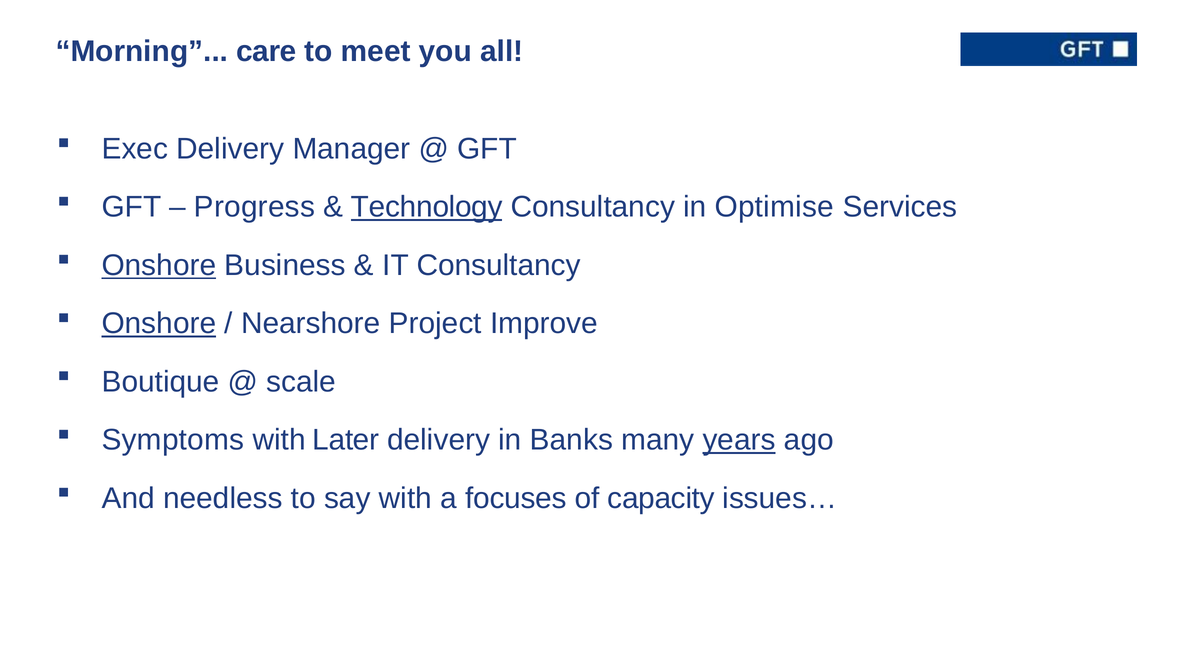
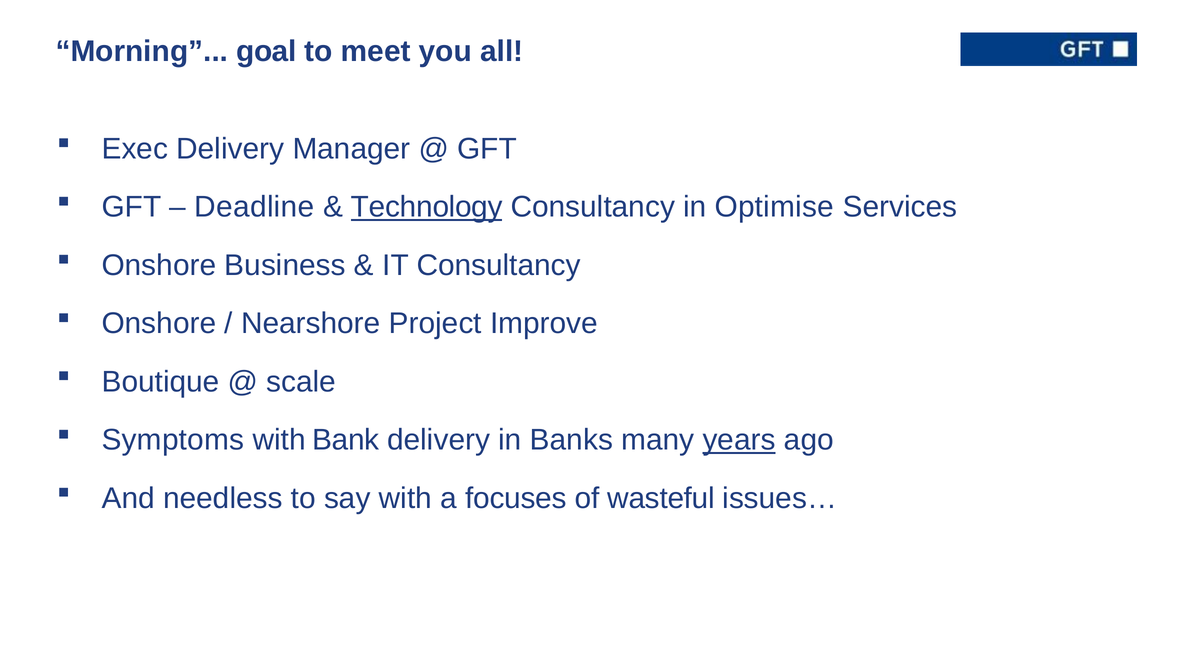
care: care -> goal
Progress: Progress -> Deadline
Onshore at (159, 265) underline: present -> none
Onshore at (159, 324) underline: present -> none
Later: Later -> Bank
capacity: capacity -> wasteful
